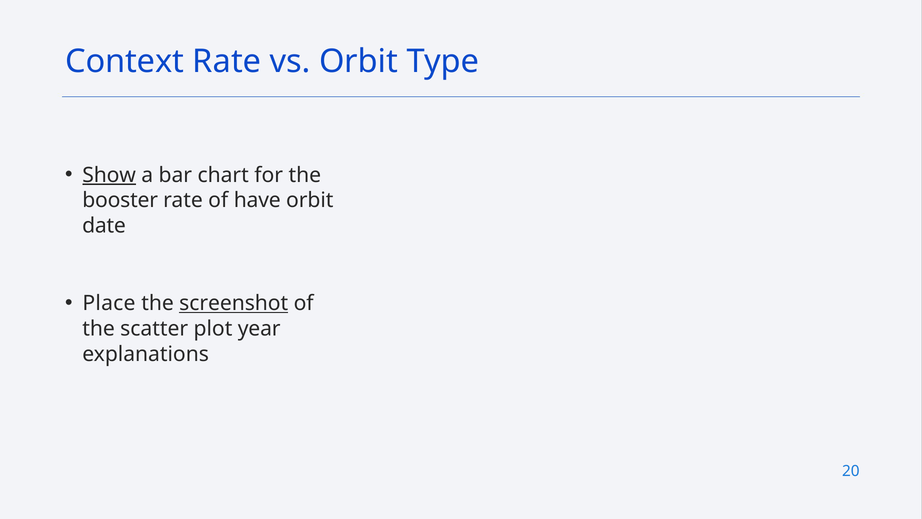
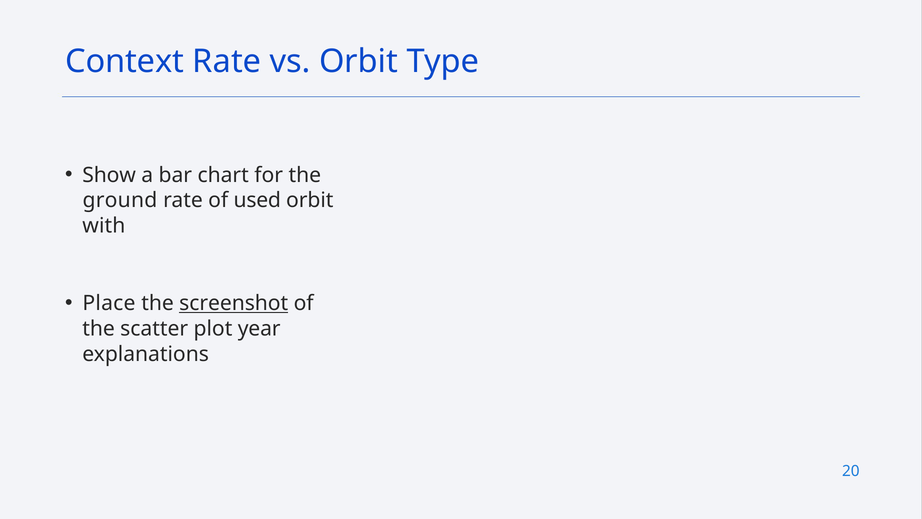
Show underline: present -> none
booster: booster -> ground
have: have -> used
date: date -> with
